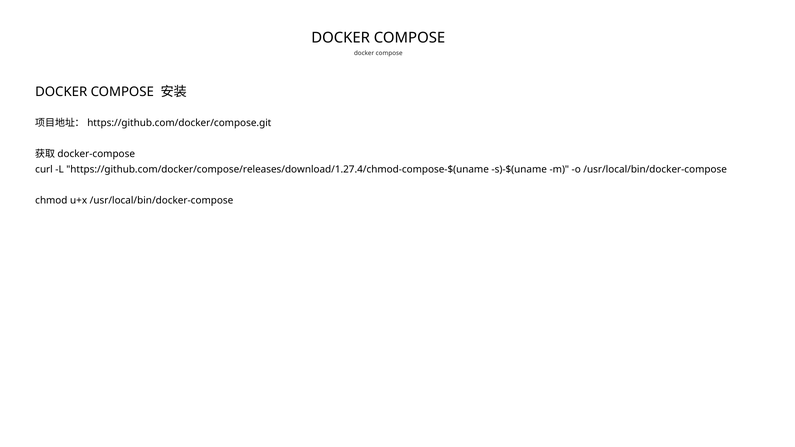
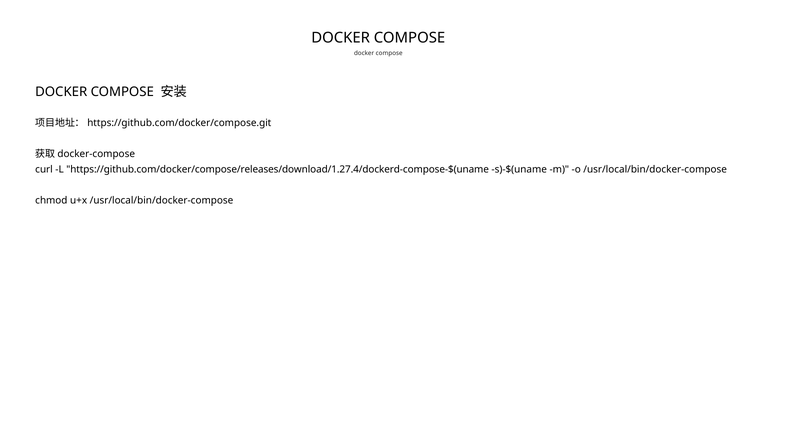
https://github.com/docker/compose/releases/download/1.27.4/chmod-compose-$(uname: https://github.com/docker/compose/releases/download/1.27.4/chmod-compose-$(uname -> https://github.com/docker/compose/releases/download/1.27.4/dockerd-compose-$(uname
